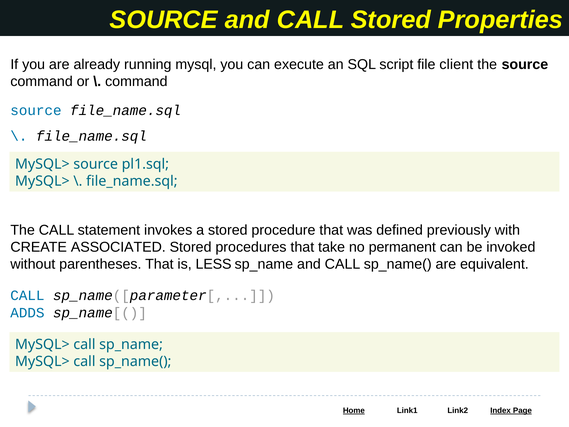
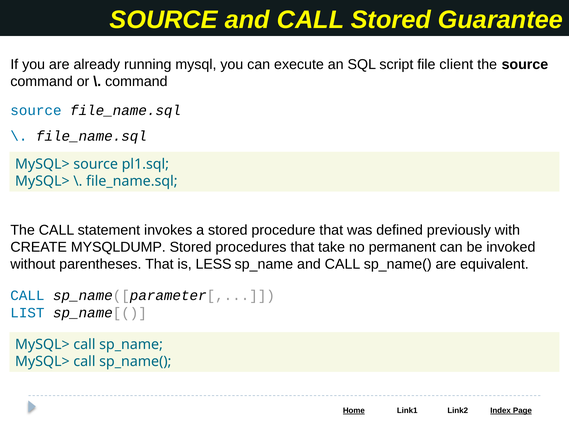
Properties: Properties -> Guarantee
ASSOCIATED: ASSOCIATED -> MYSQLDUMP
ADDS: ADDS -> LIST
